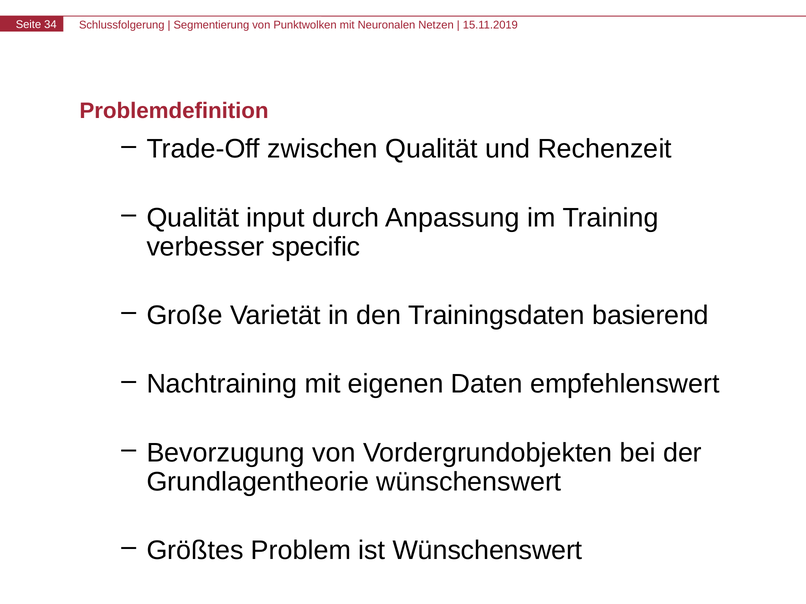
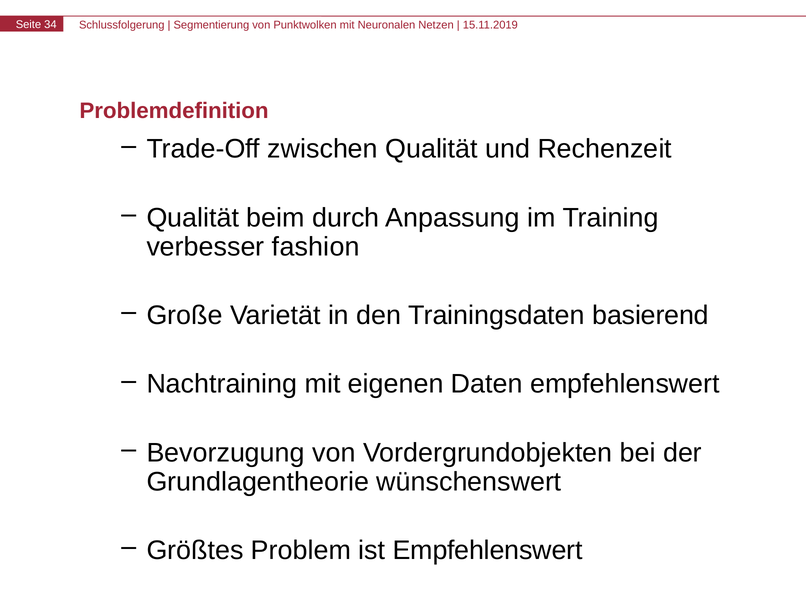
input: input -> beim
speciﬁc: speciﬁc -> fashion
ist Wünschenswert: Wünschenswert -> Empfehlenswert
